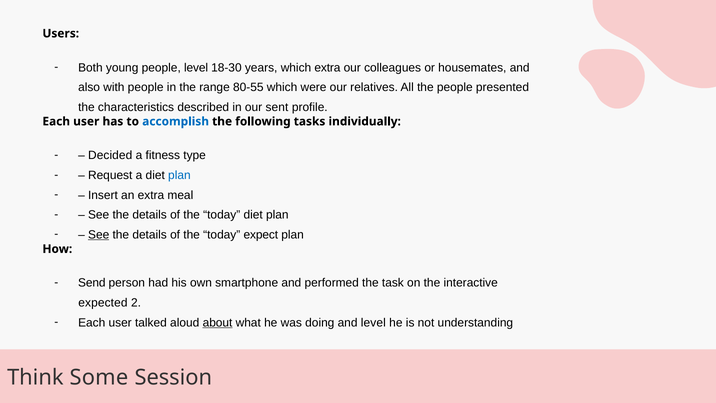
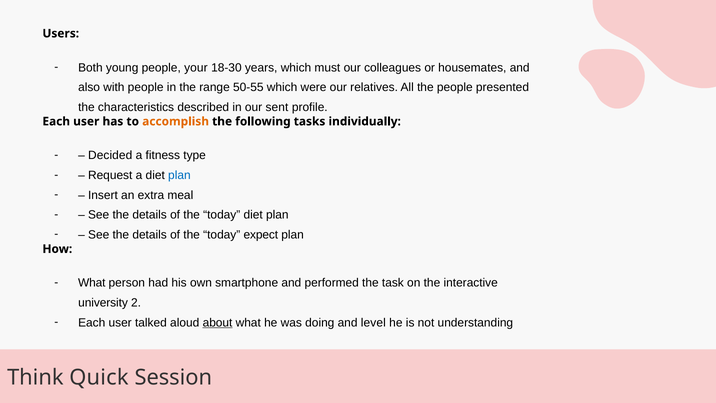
people level: level -> your
which extra: extra -> must
80-55: 80-55 -> 50-55
accomplish colour: blue -> orange
See at (99, 234) underline: present -> none
Send at (92, 283): Send -> What
expected: expected -> university
Some: Some -> Quick
